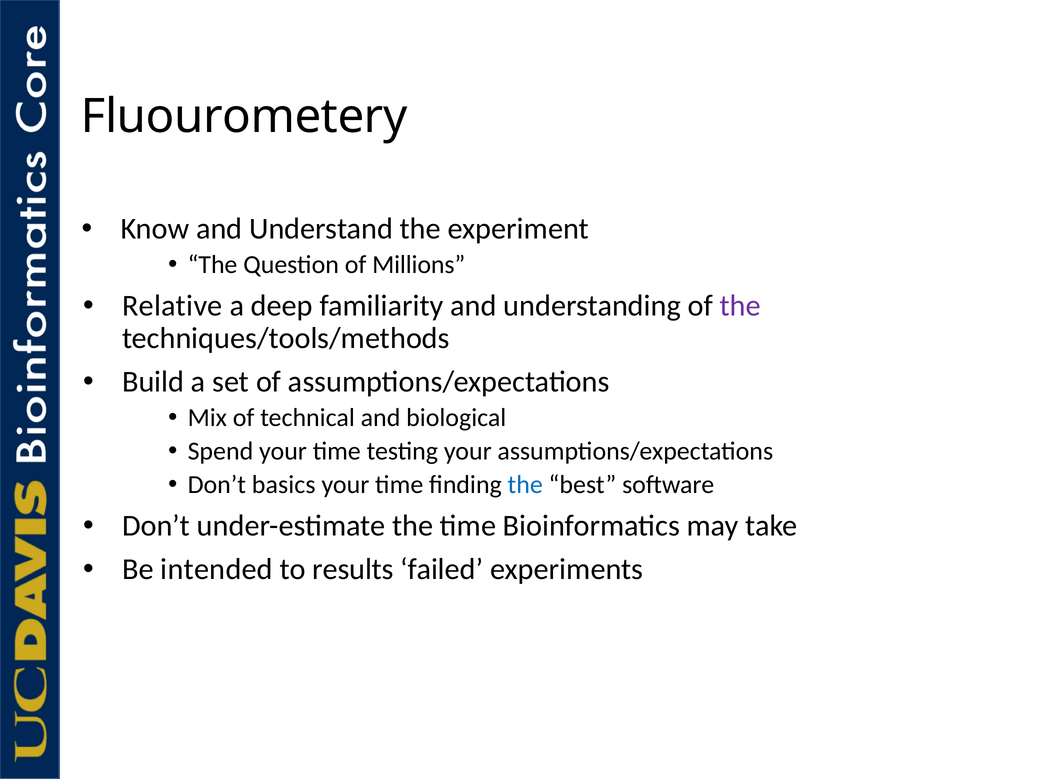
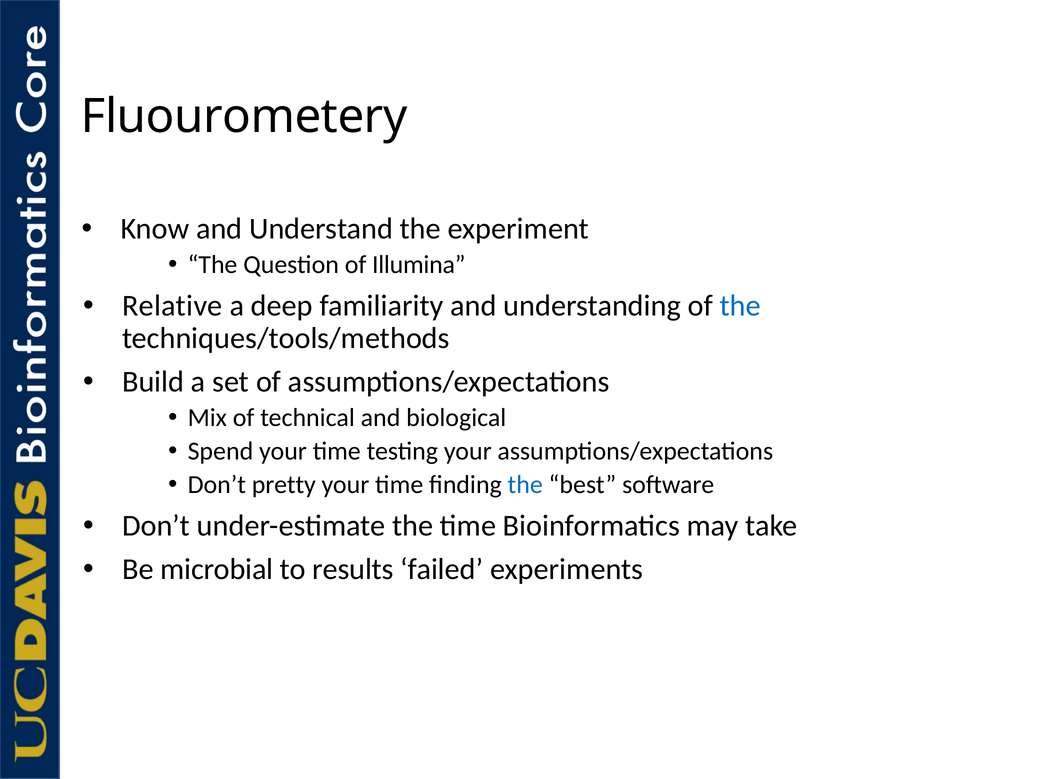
Millions: Millions -> Illumina
the at (740, 306) colour: purple -> blue
basics: basics -> pretty
intended: intended -> microbial
